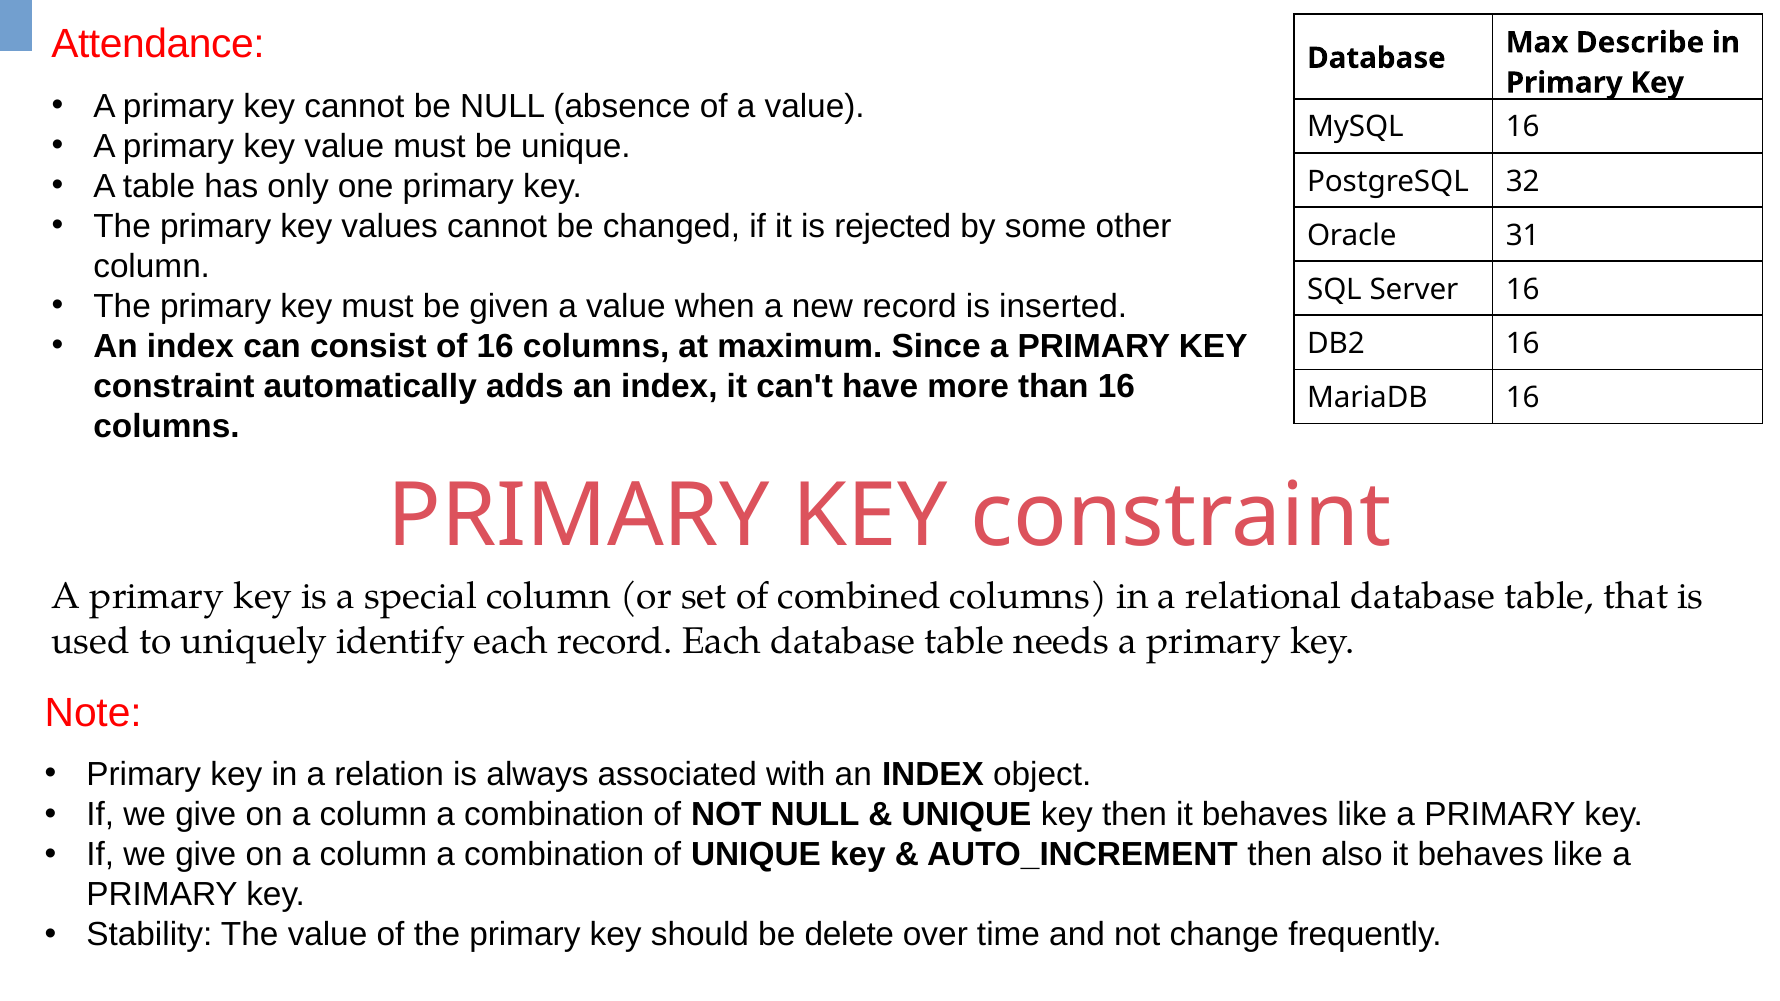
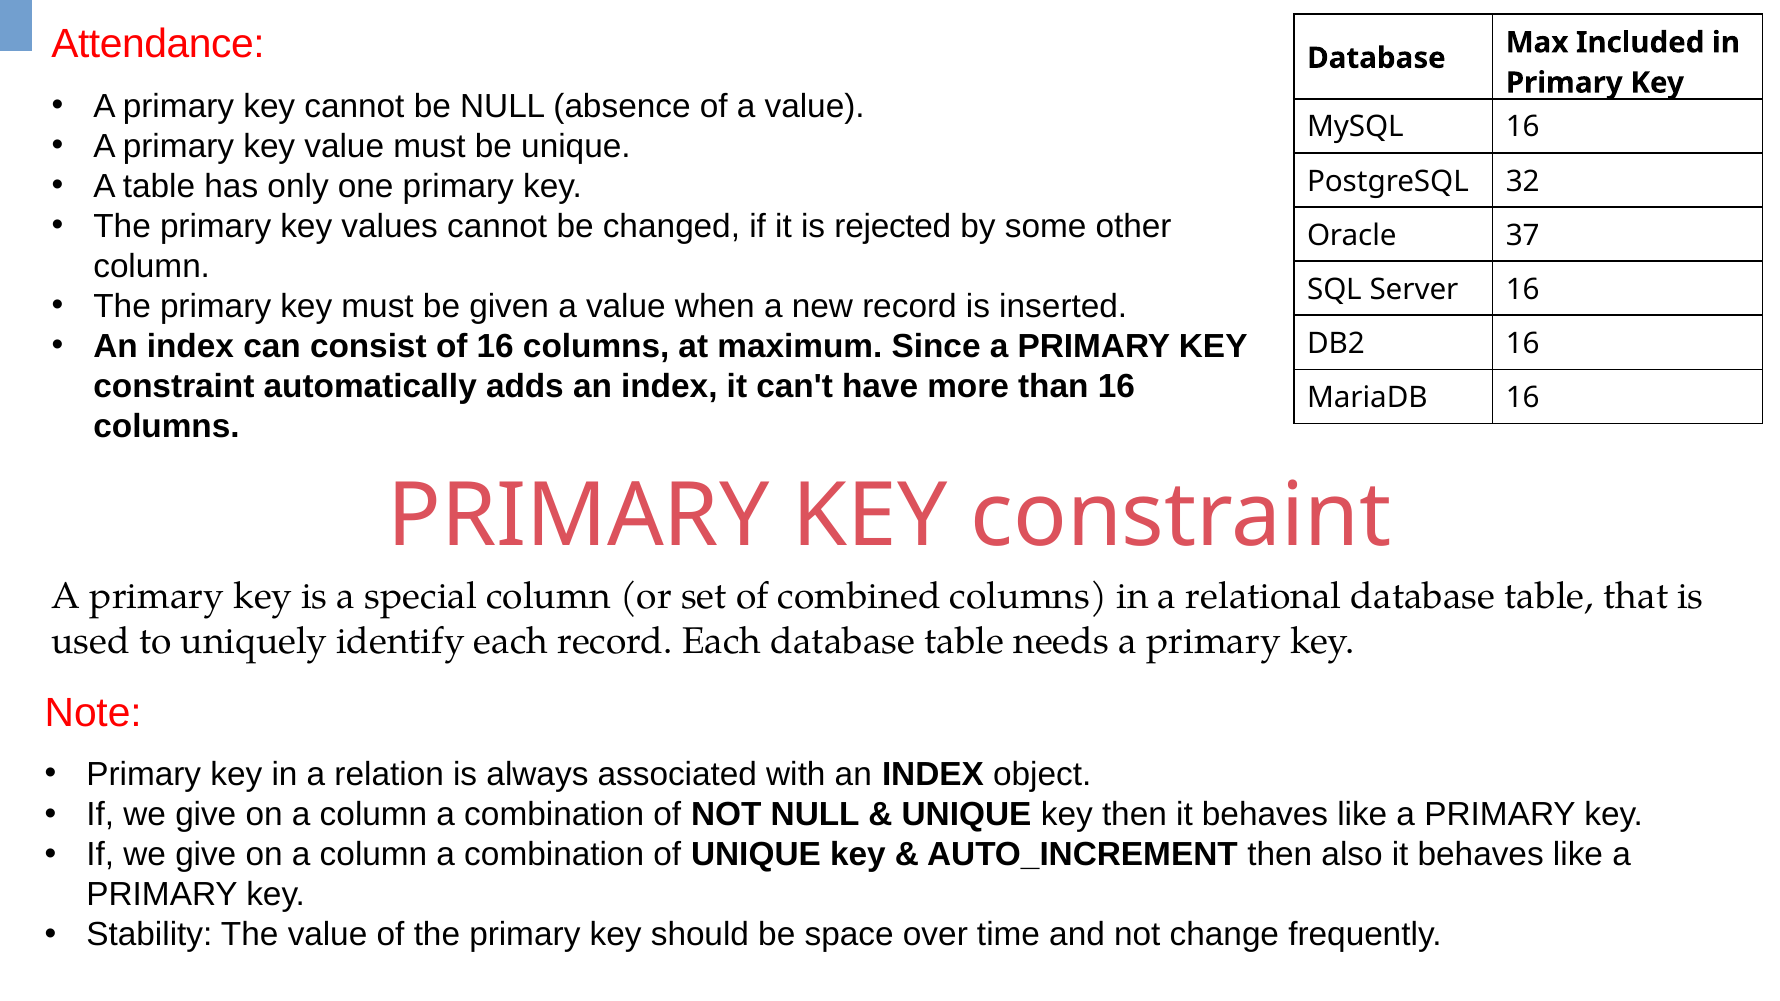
Describe: Describe -> Included
31: 31 -> 37
delete: delete -> space
